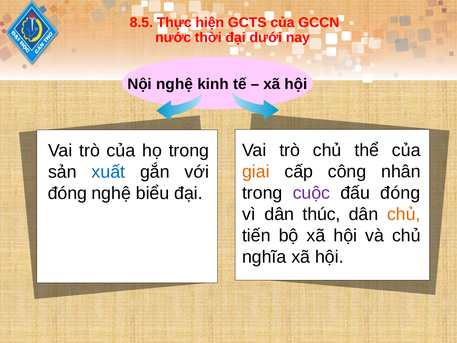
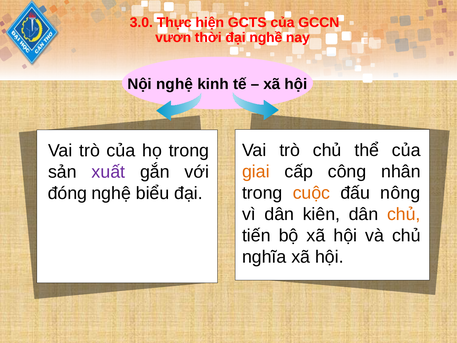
8.5: 8.5 -> 3.0
nước: nước -> vươn
dưới: dưới -> nghề
xuất colour: blue -> purple
cuộc colour: purple -> orange
đấu đóng: đóng -> nông
thúc: thúc -> kiên
